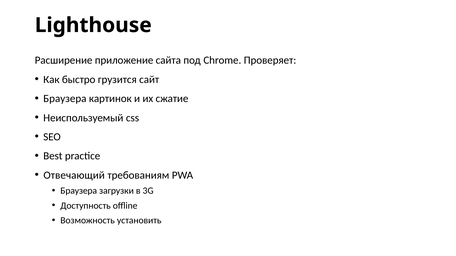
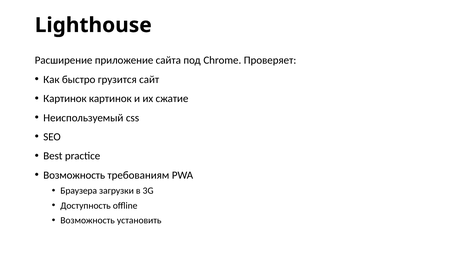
Браузера at (65, 99): Браузера -> Картинок
Отвечающий at (74, 175): Отвечающий -> Возможность
